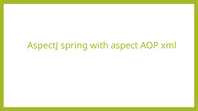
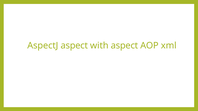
AspectJ spring: spring -> aspect
